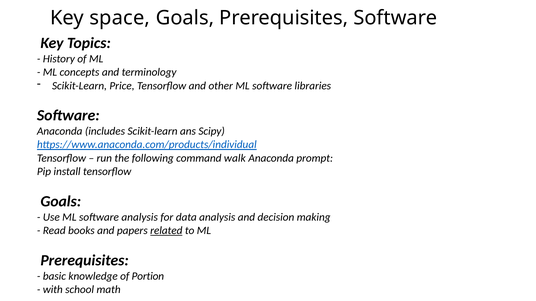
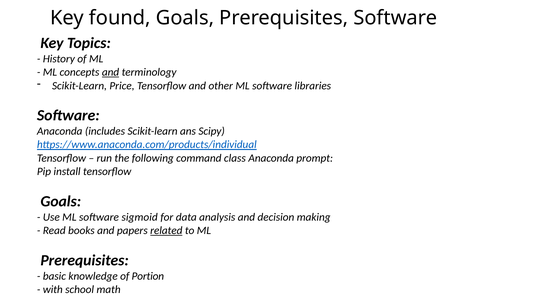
space: space -> found
and at (111, 72) underline: none -> present
walk: walk -> class
software analysis: analysis -> sigmoid
